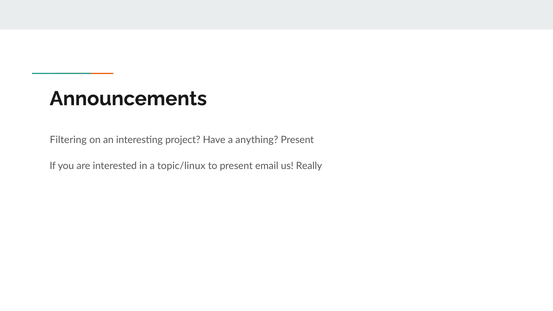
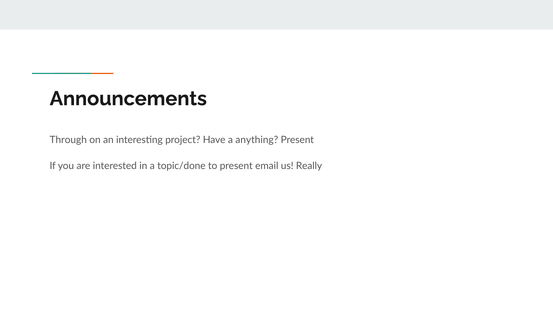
Filtering: Filtering -> Through
topic/linux: topic/linux -> topic/done
